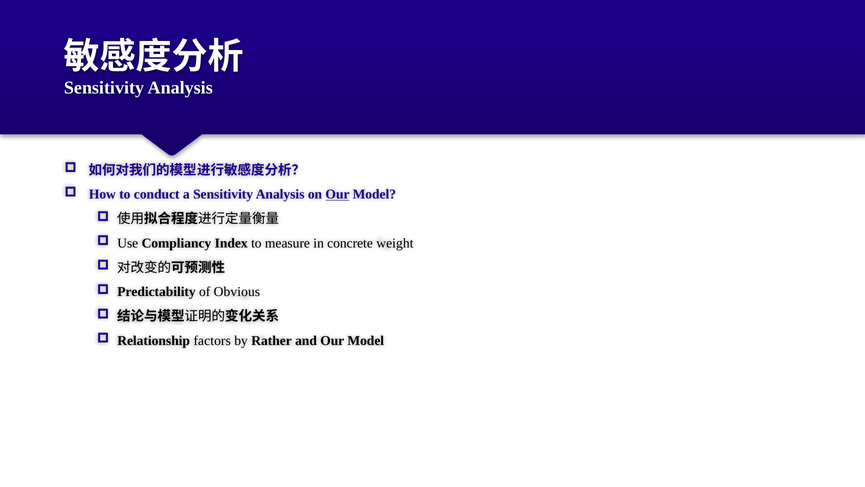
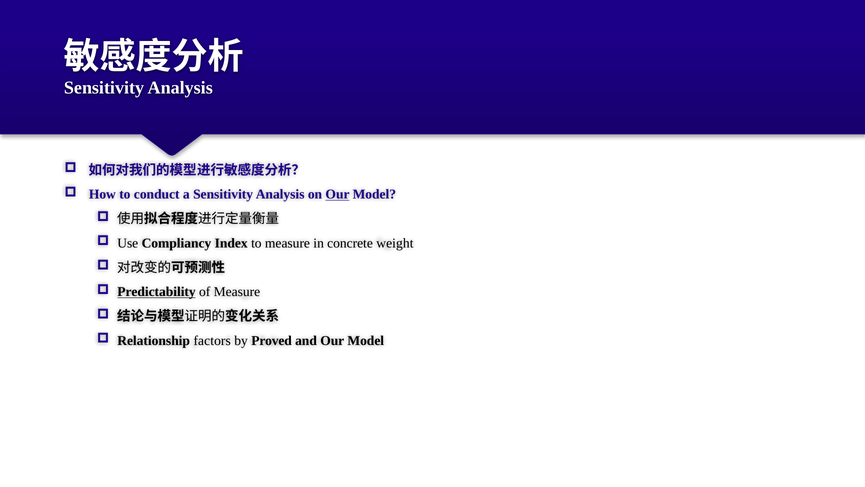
Predictability underline: none -> present
of Obvious: Obvious -> Measure
Rather: Rather -> Proved
